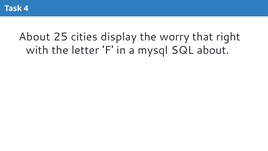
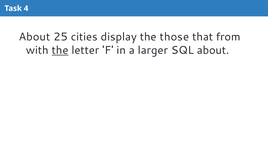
worry: worry -> those
right: right -> from
the at (60, 50) underline: none -> present
mysql: mysql -> larger
